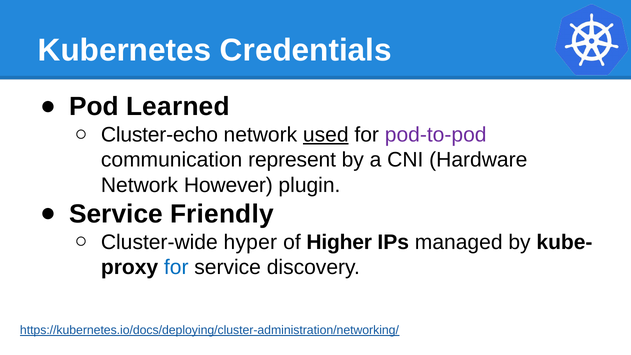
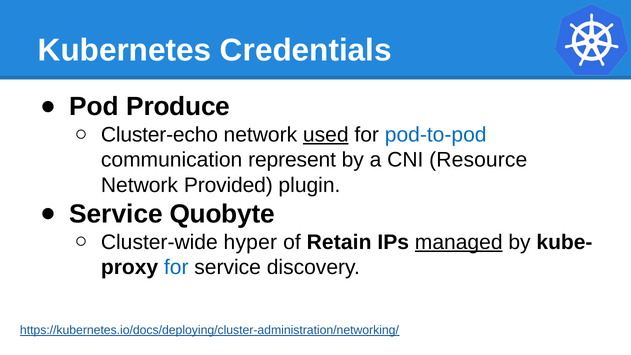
Learned: Learned -> Produce
pod-to-pod colour: purple -> blue
Hardware: Hardware -> Resource
However: However -> Provided
Friendly: Friendly -> Quobyte
Higher: Higher -> Retain
managed underline: none -> present
